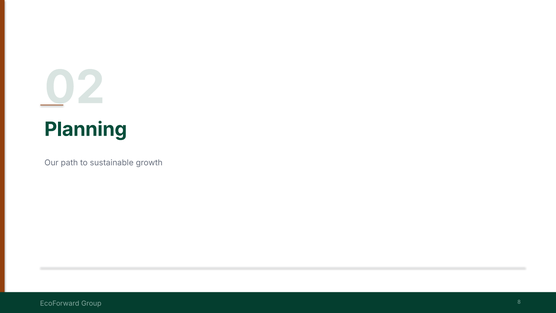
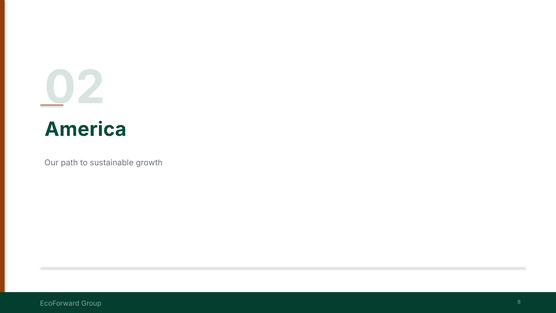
Planning: Planning -> America
